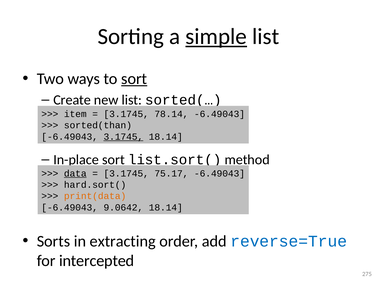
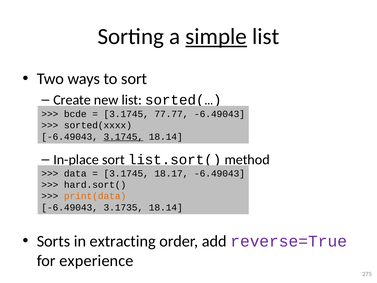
sort at (134, 79) underline: present -> none
item: item -> bcde
78.14: 78.14 -> 77.77
sorted(than: sorted(than -> sorted(xxxx
data underline: present -> none
75.17: 75.17 -> 18.17
9.0642: 9.0642 -> 3.1735
reverse=True colour: blue -> purple
intercepted: intercepted -> experience
